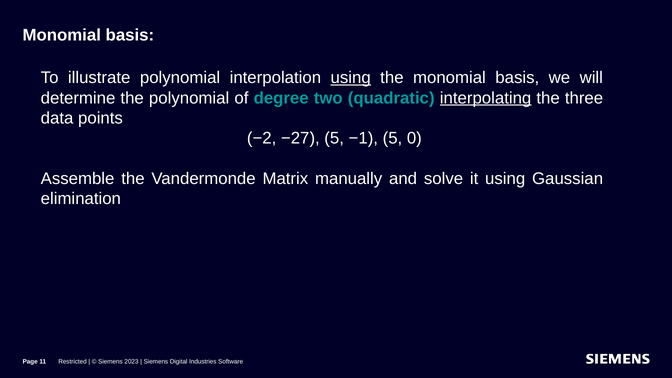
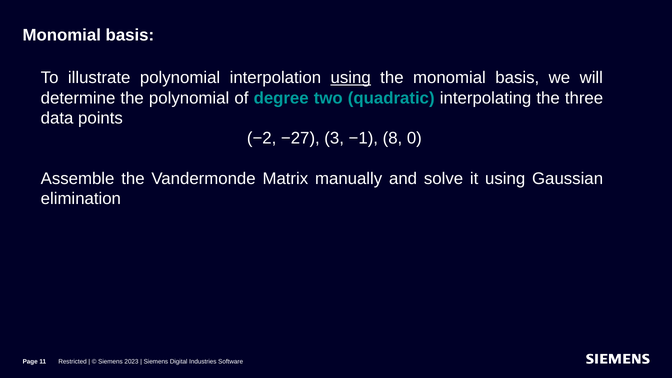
interpolating underline: present -> none
−27 5: 5 -> 3
−1 5: 5 -> 8
